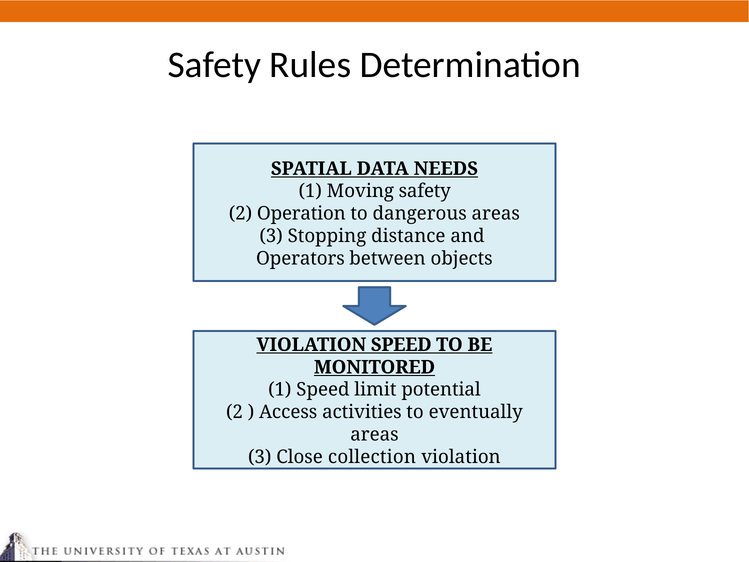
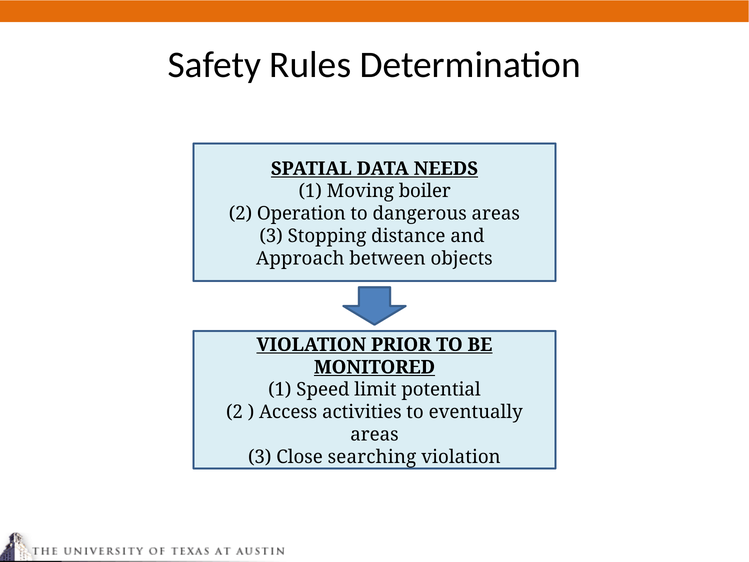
Moving safety: safety -> boiler
Operators: Operators -> Approach
VIOLATION SPEED: SPEED -> PRIOR
collection: collection -> searching
